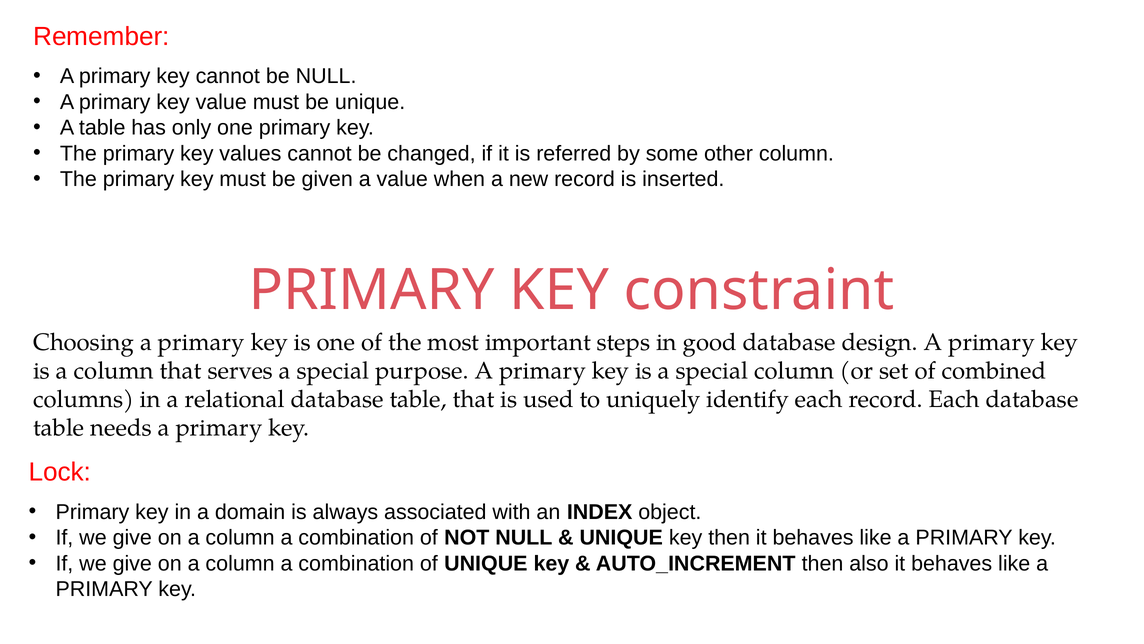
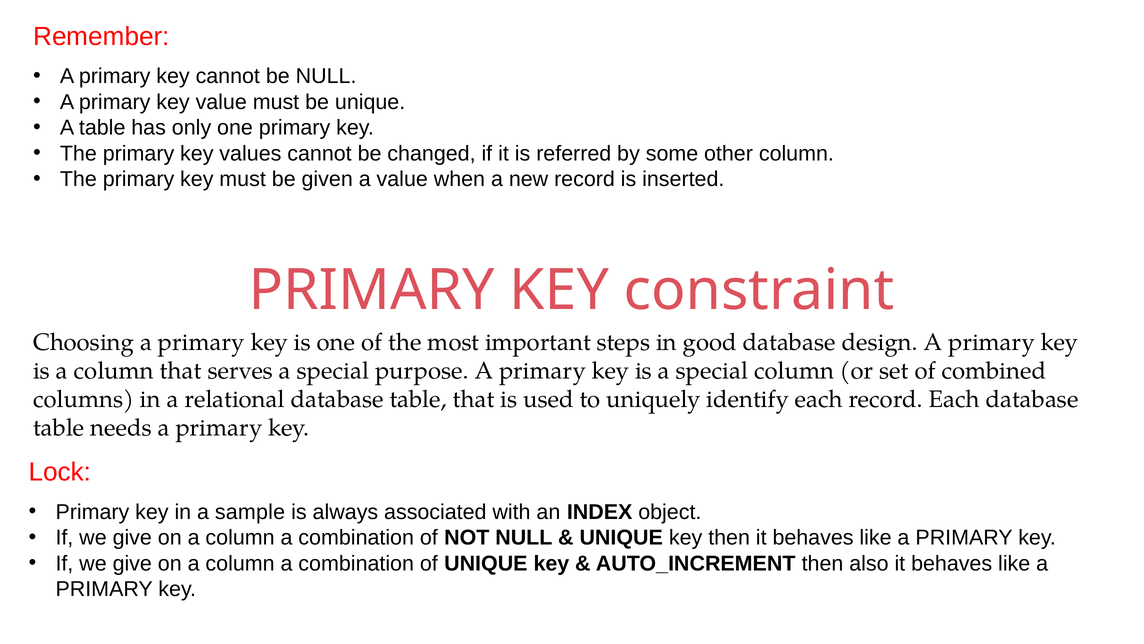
domain: domain -> sample
